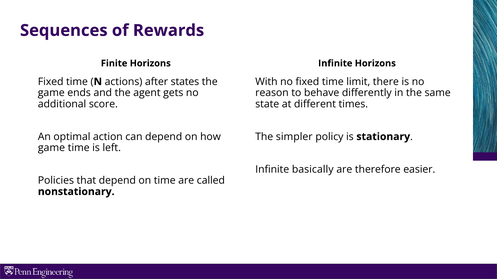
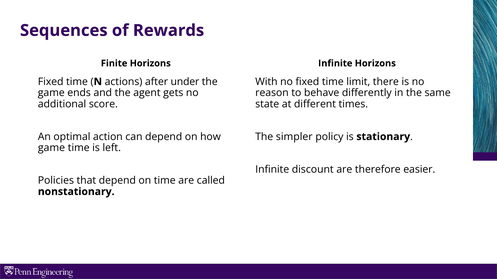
states: states -> under
basically: basically -> discount
